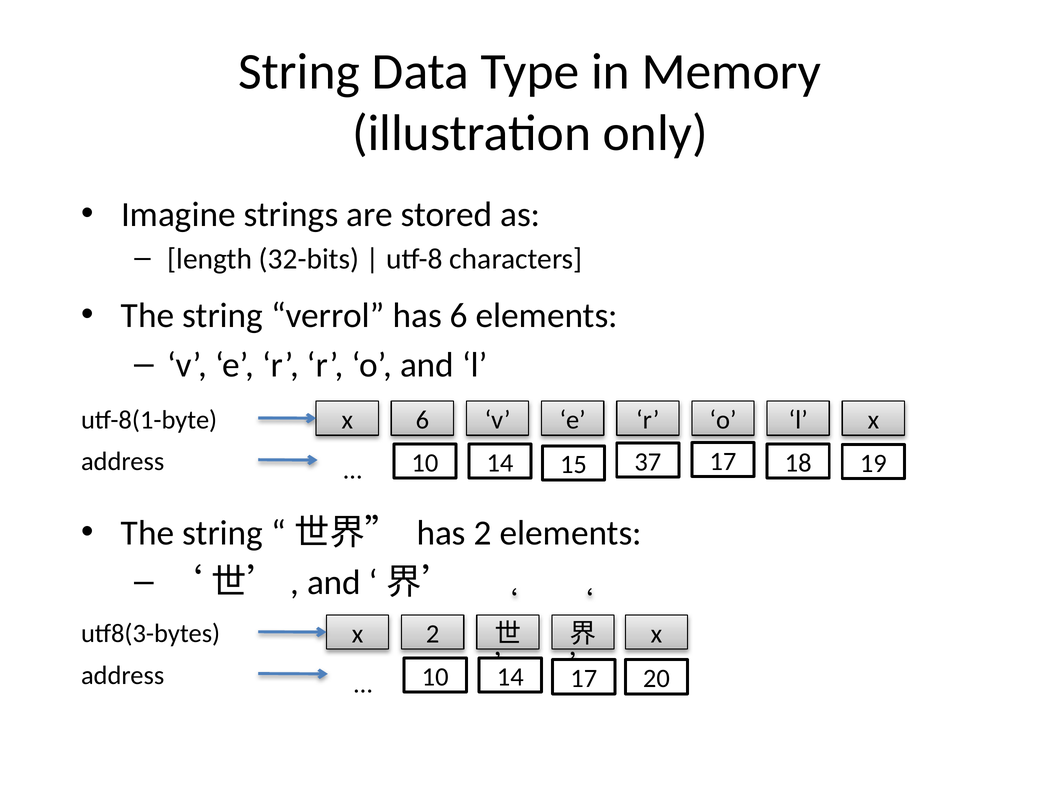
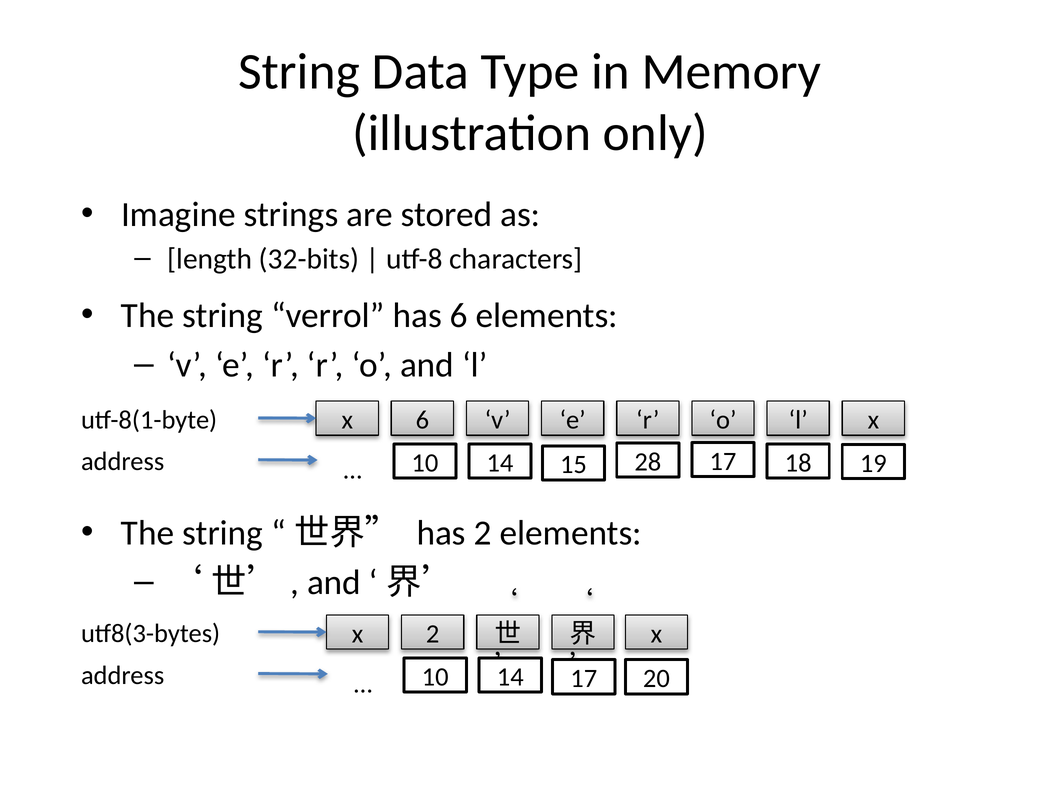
37: 37 -> 28
